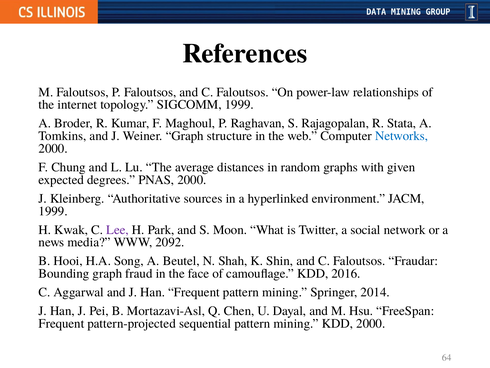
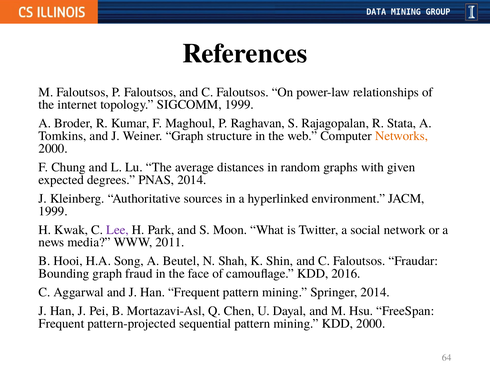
Networks colour: blue -> orange
PNAS 2000: 2000 -> 2014
2092: 2092 -> 2011
